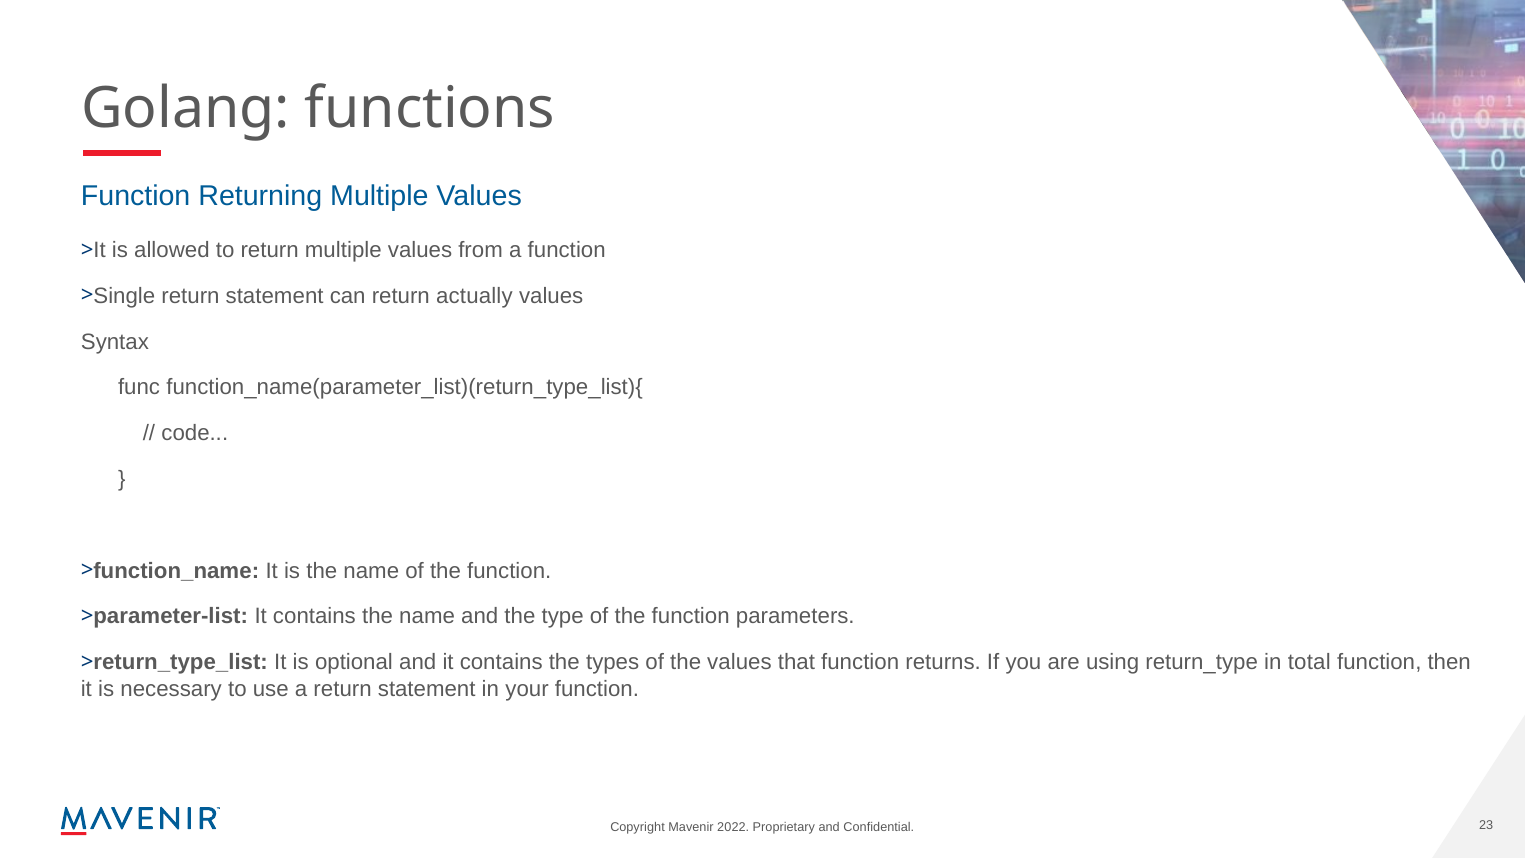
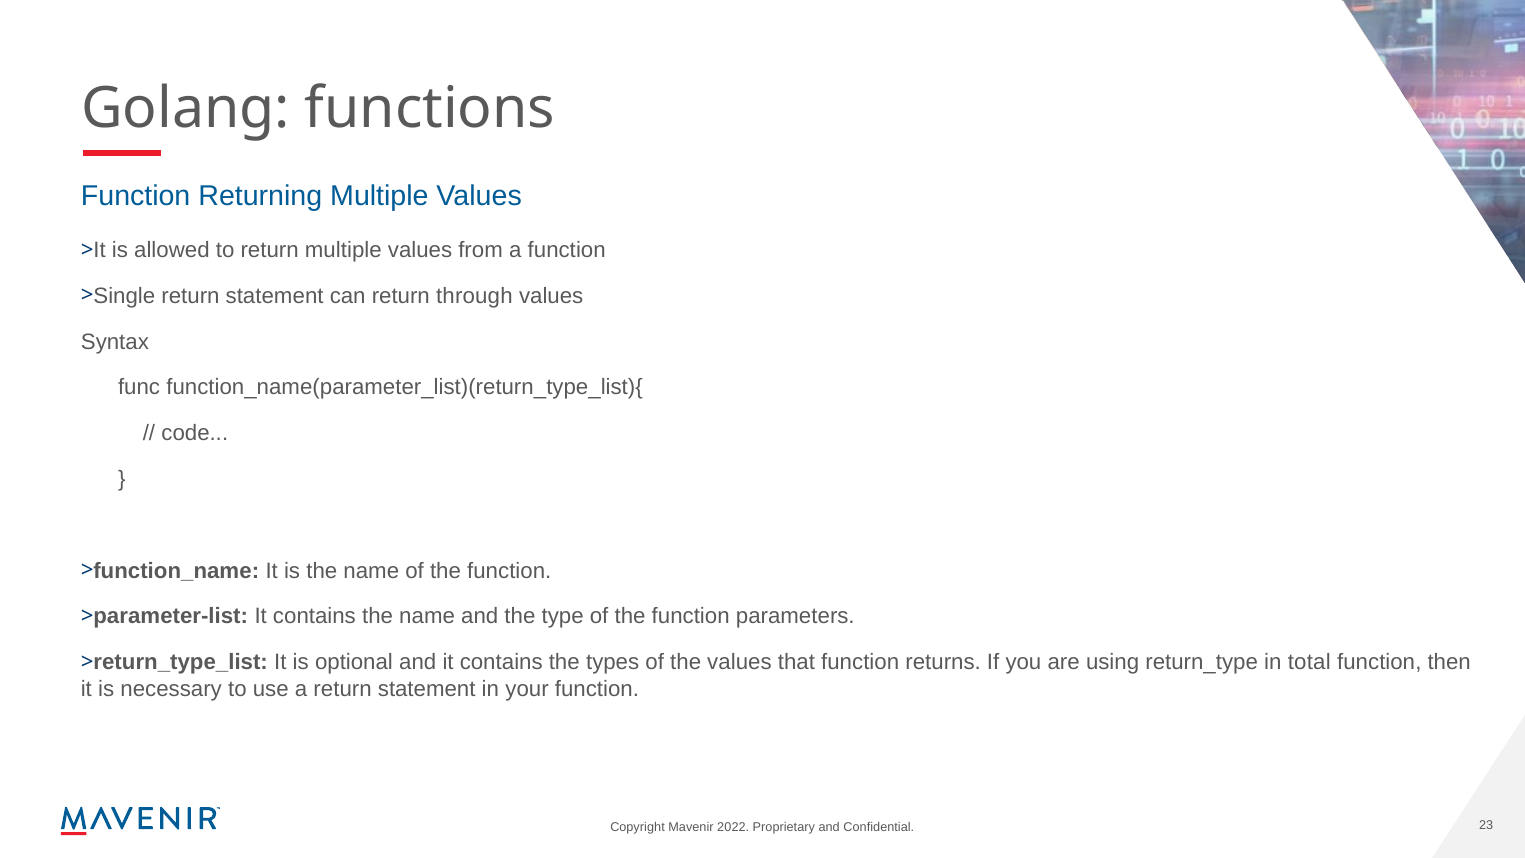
actually: actually -> through
